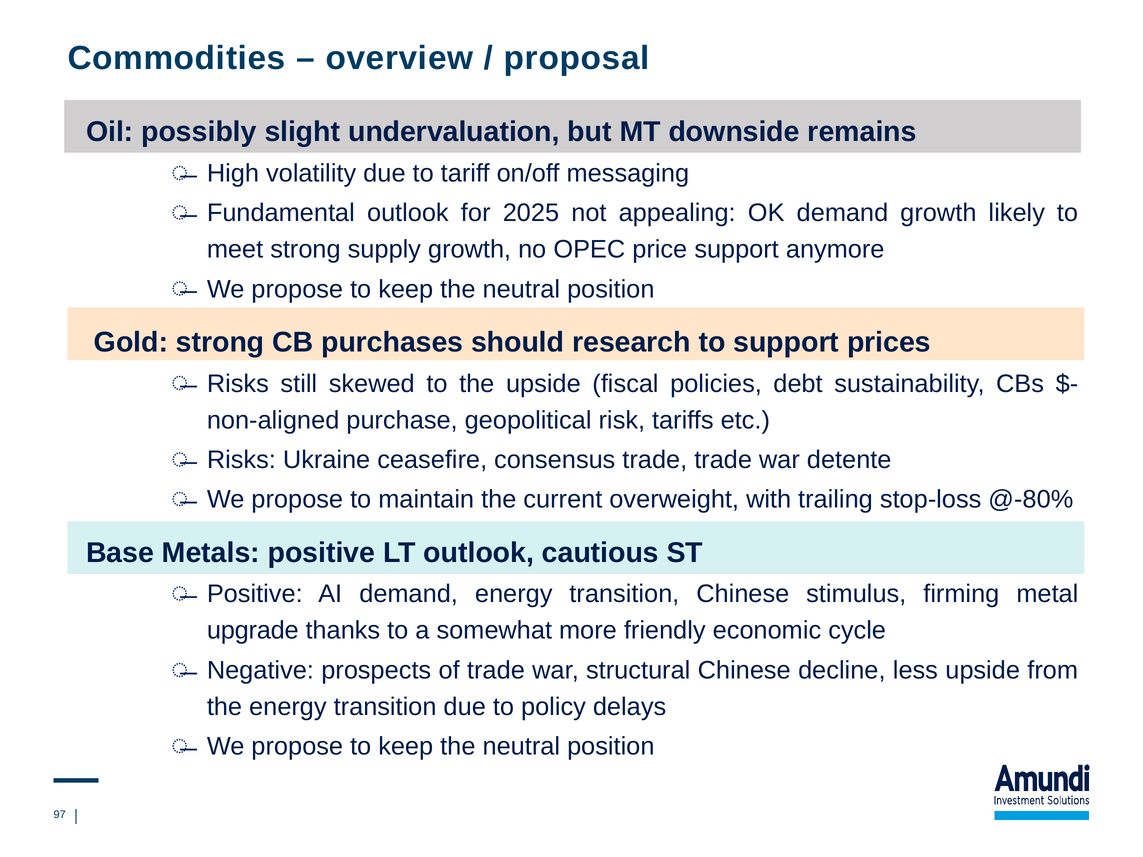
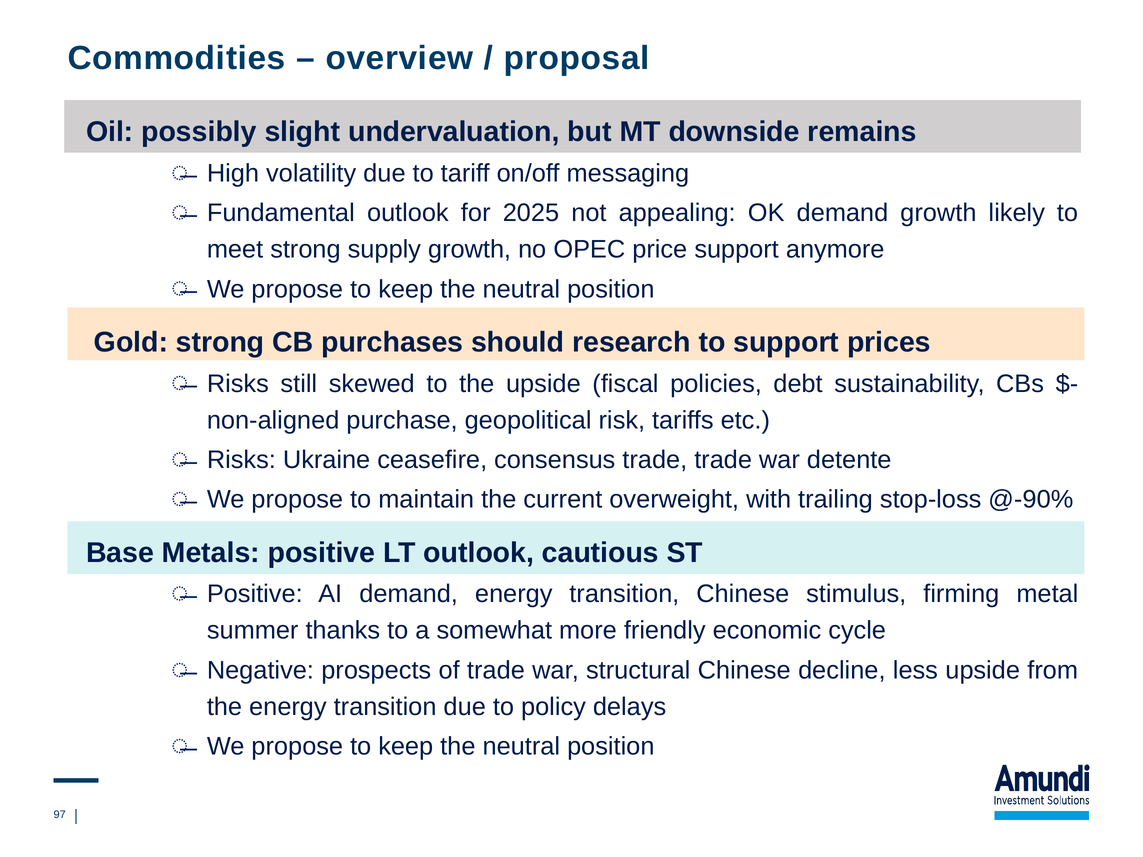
@-80%: @-80% -> @-90%
upgrade: upgrade -> summer
